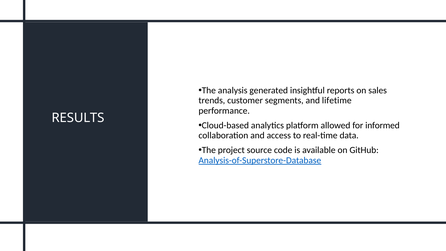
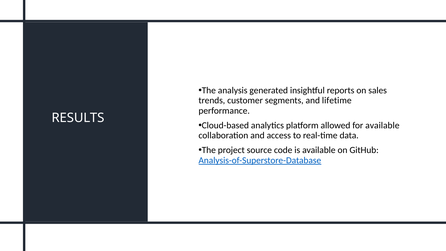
for informed: informed -> available
